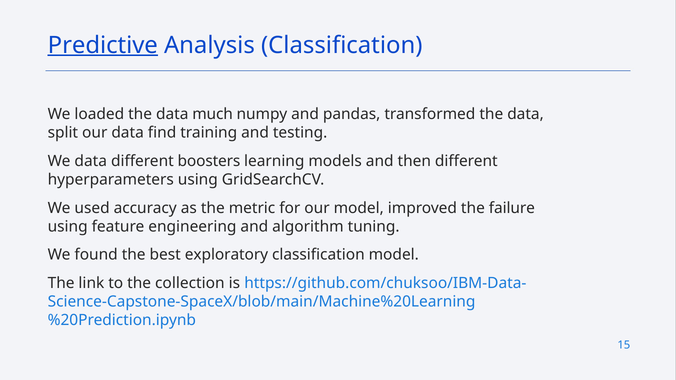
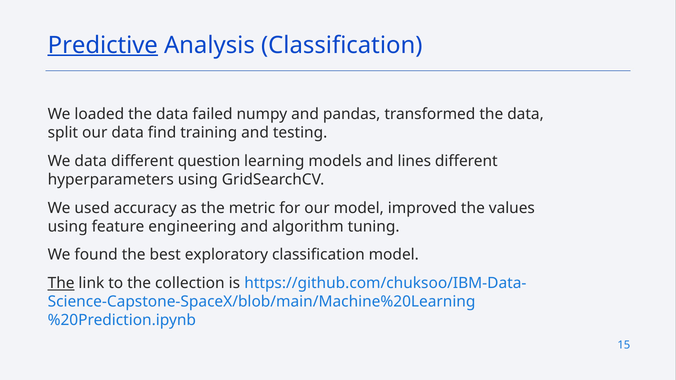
much: much -> failed
boosters: boosters -> question
then: then -> lines
failure: failure -> values
The at (61, 283) underline: none -> present
